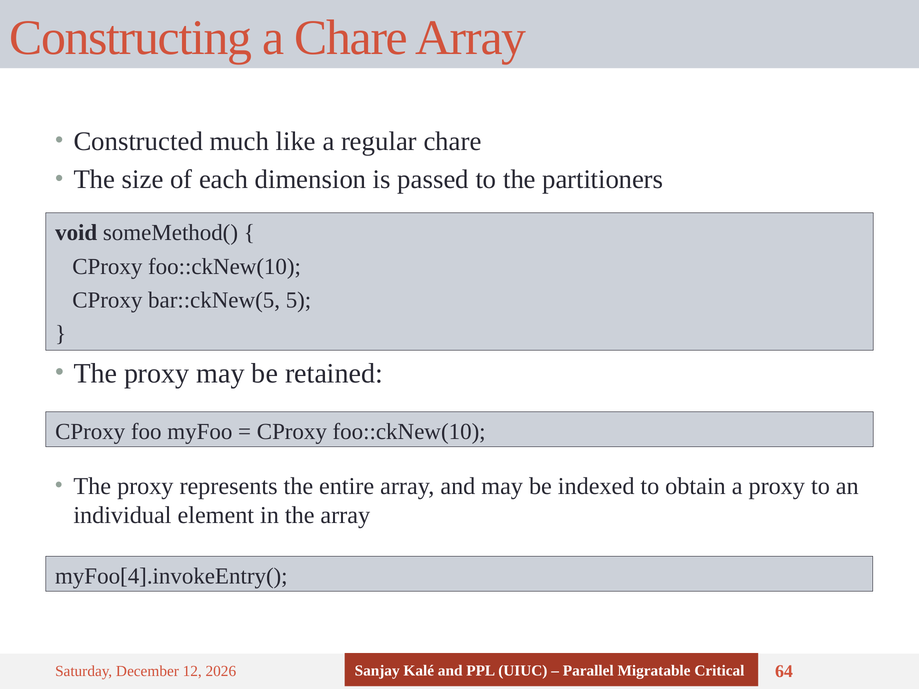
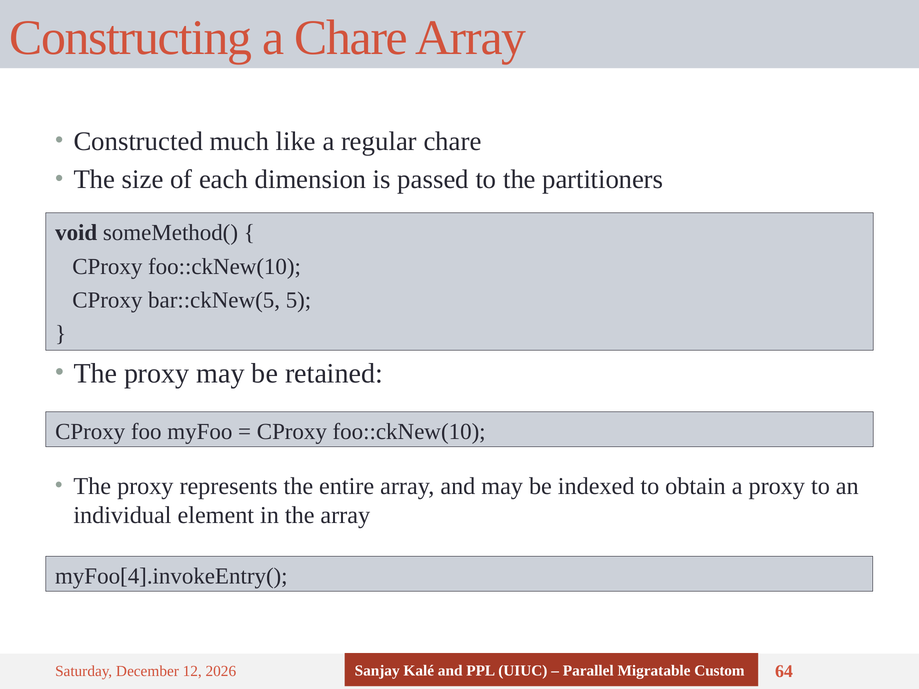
Critical: Critical -> Custom
